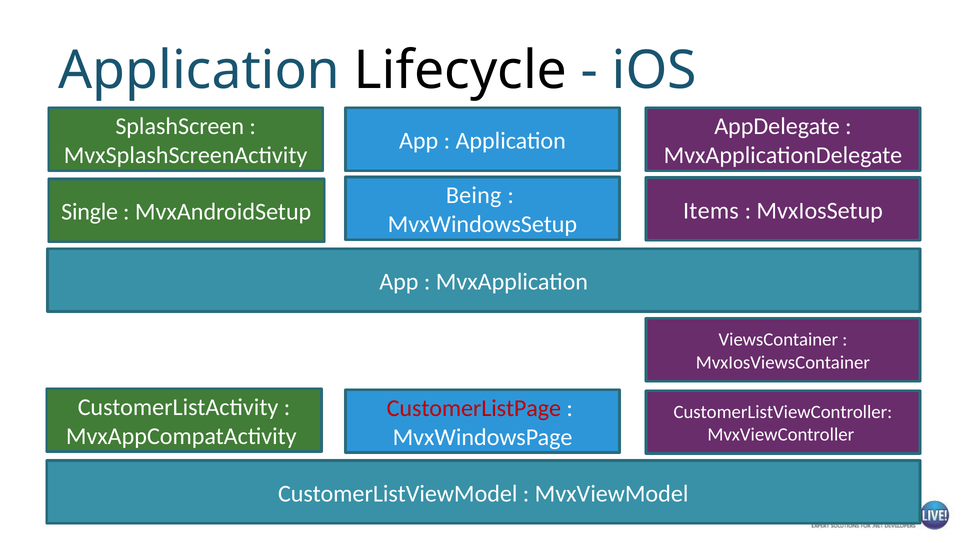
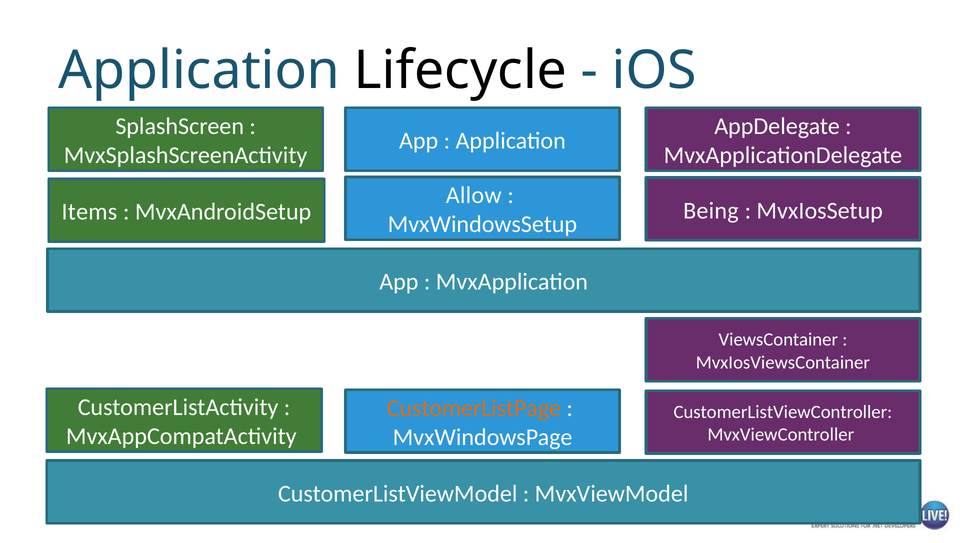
Being: Being -> Allow
Items: Items -> Being
Single: Single -> Items
CustomerListPage colour: red -> orange
